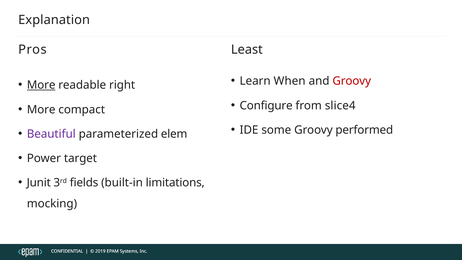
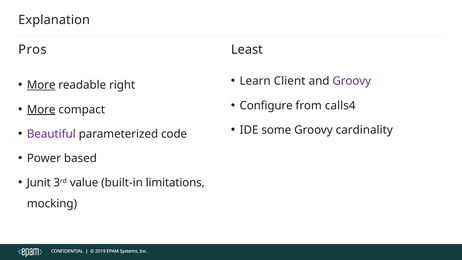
When: When -> Client
Groovy at (352, 81) colour: red -> purple
slice4: slice4 -> calls4
More at (41, 109) underline: none -> present
performed: performed -> cardinality
elem: elem -> code
target: target -> based
fields: fields -> value
